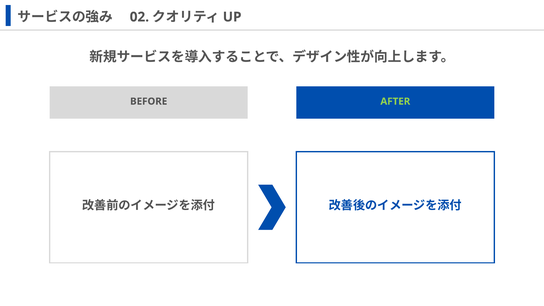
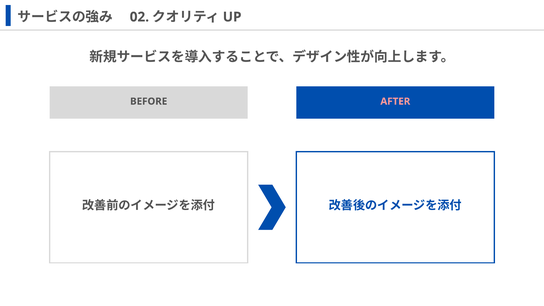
AFTER colour: light green -> pink
